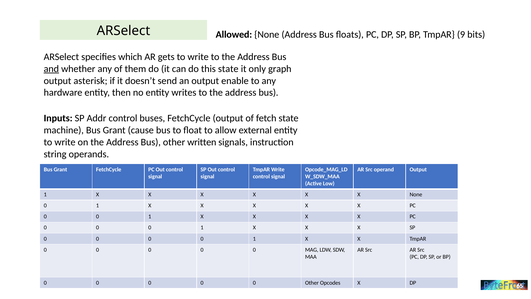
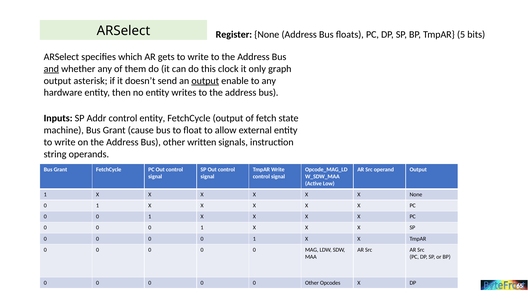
Allowed: Allowed -> Register
9: 9 -> 5
this state: state -> clock
output at (205, 81) underline: none -> present
control buses: buses -> entity
